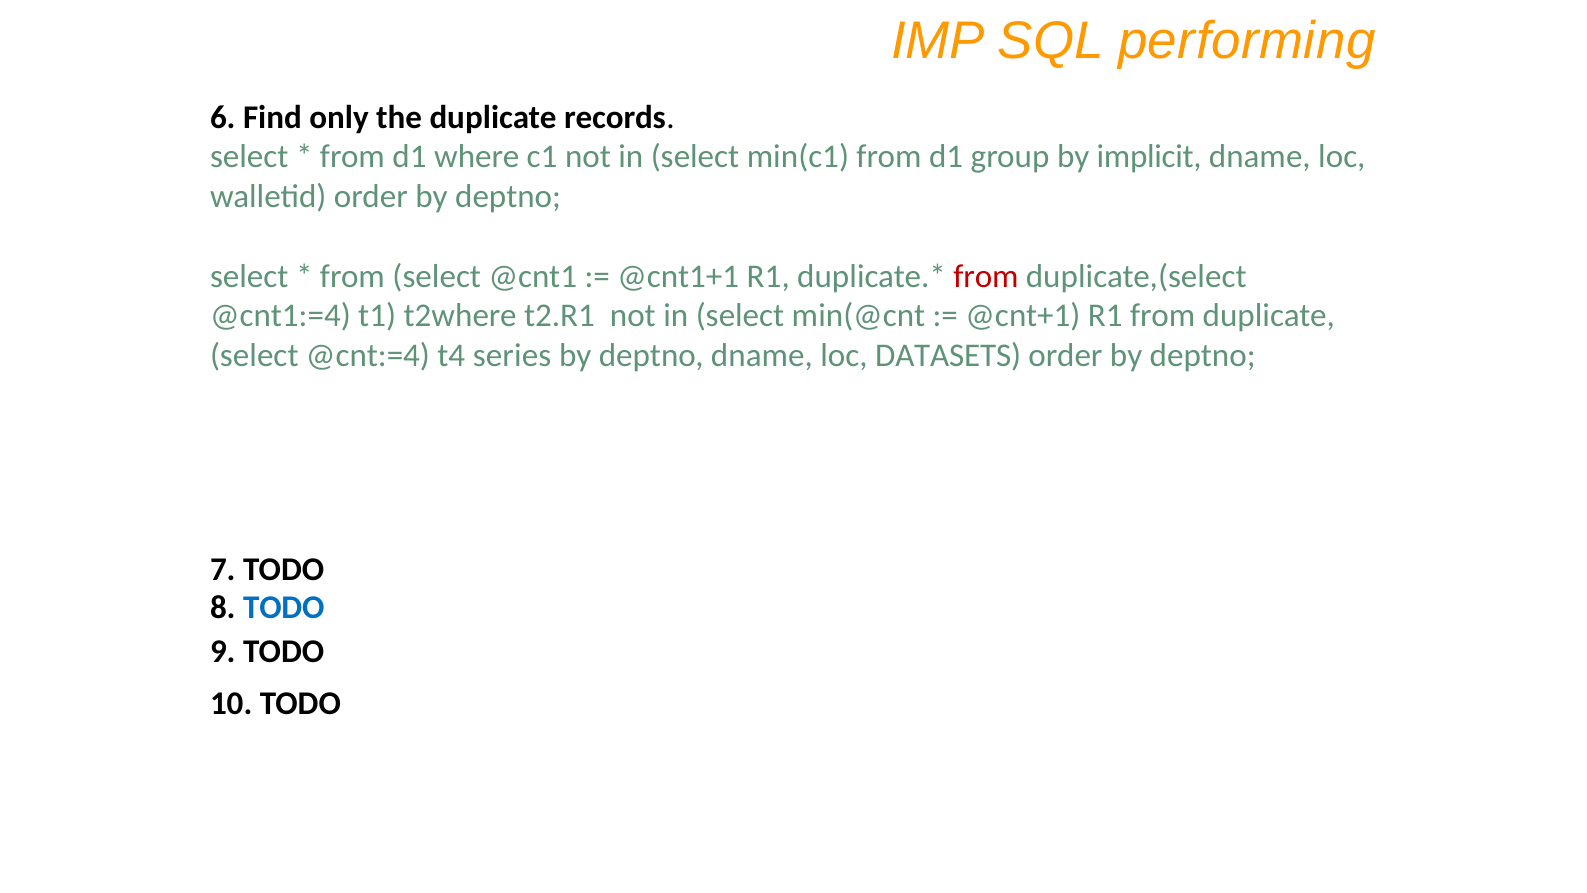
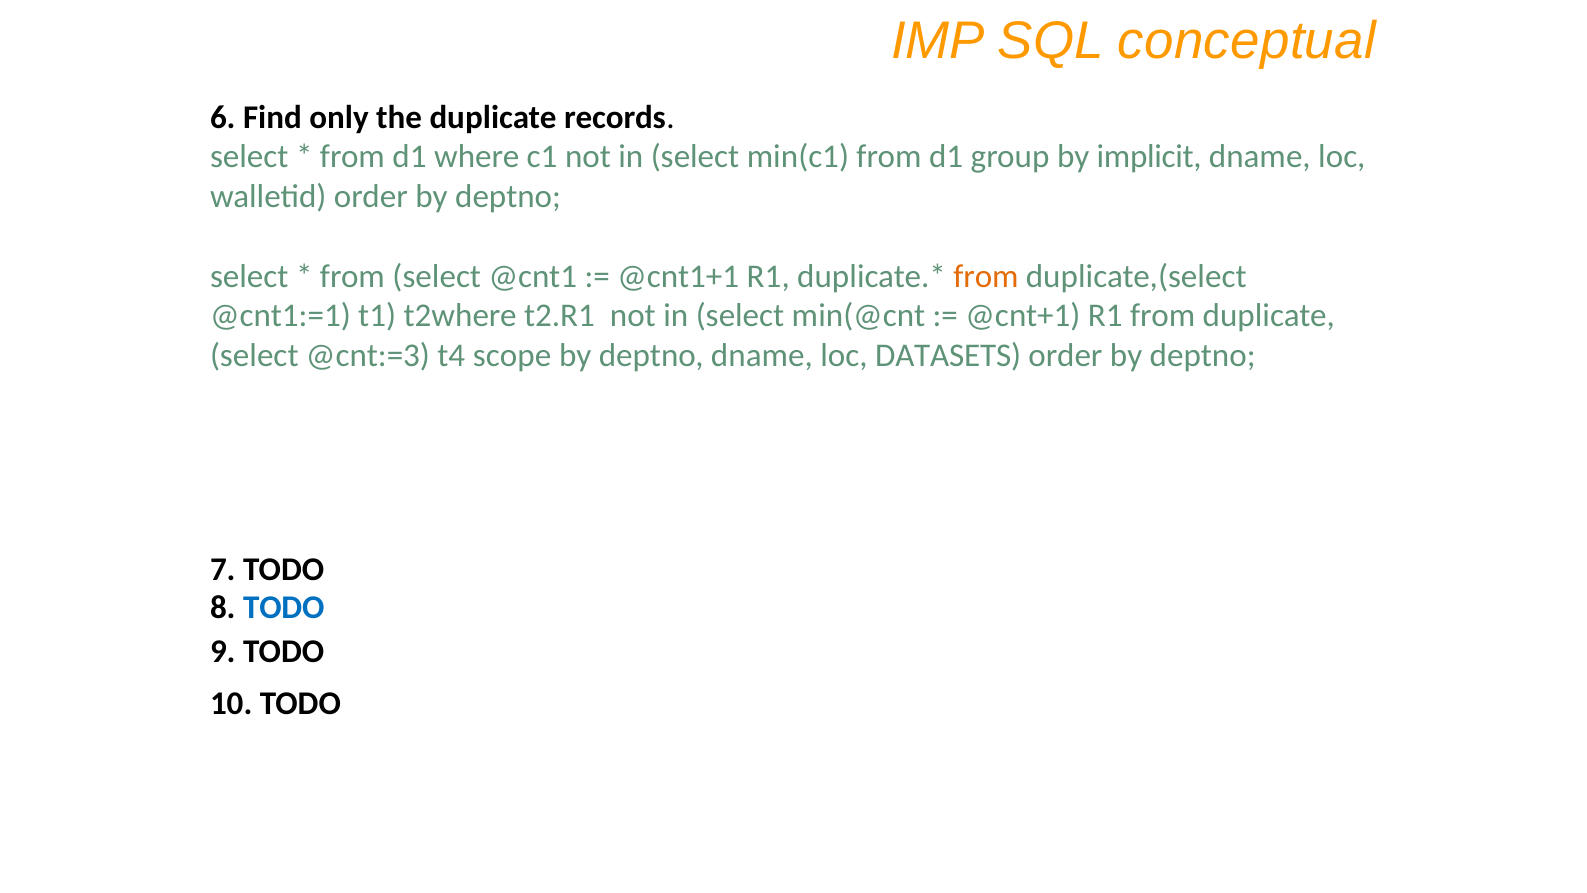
performing: performing -> conceptual
from at (986, 276) colour: red -> orange
@cnt1:=4: @cnt1:=4 -> @cnt1:=1
@cnt:=4: @cnt:=4 -> @cnt:=3
series: series -> scope
